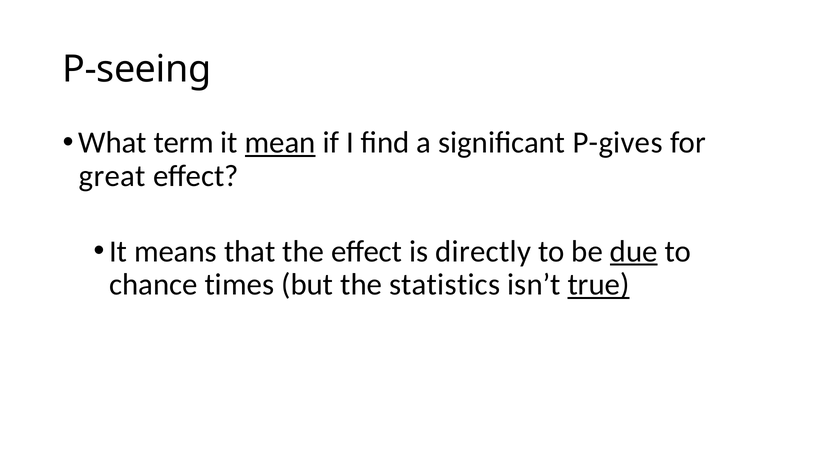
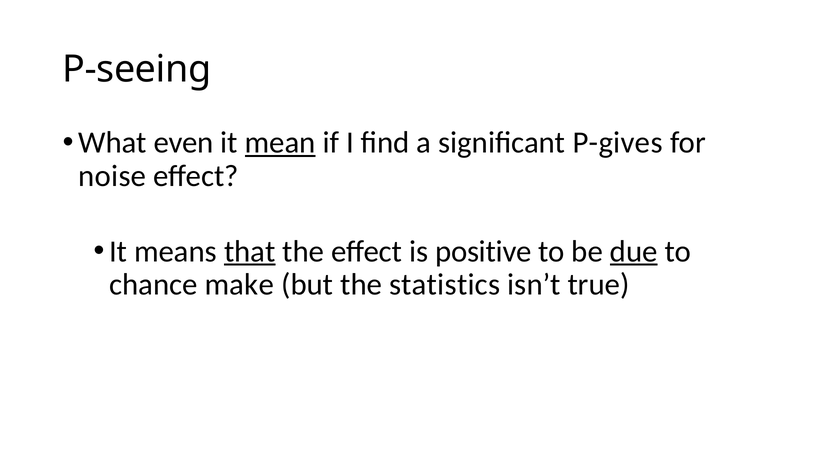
term: term -> even
great: great -> noise
that underline: none -> present
directly: directly -> positive
times: times -> make
true underline: present -> none
